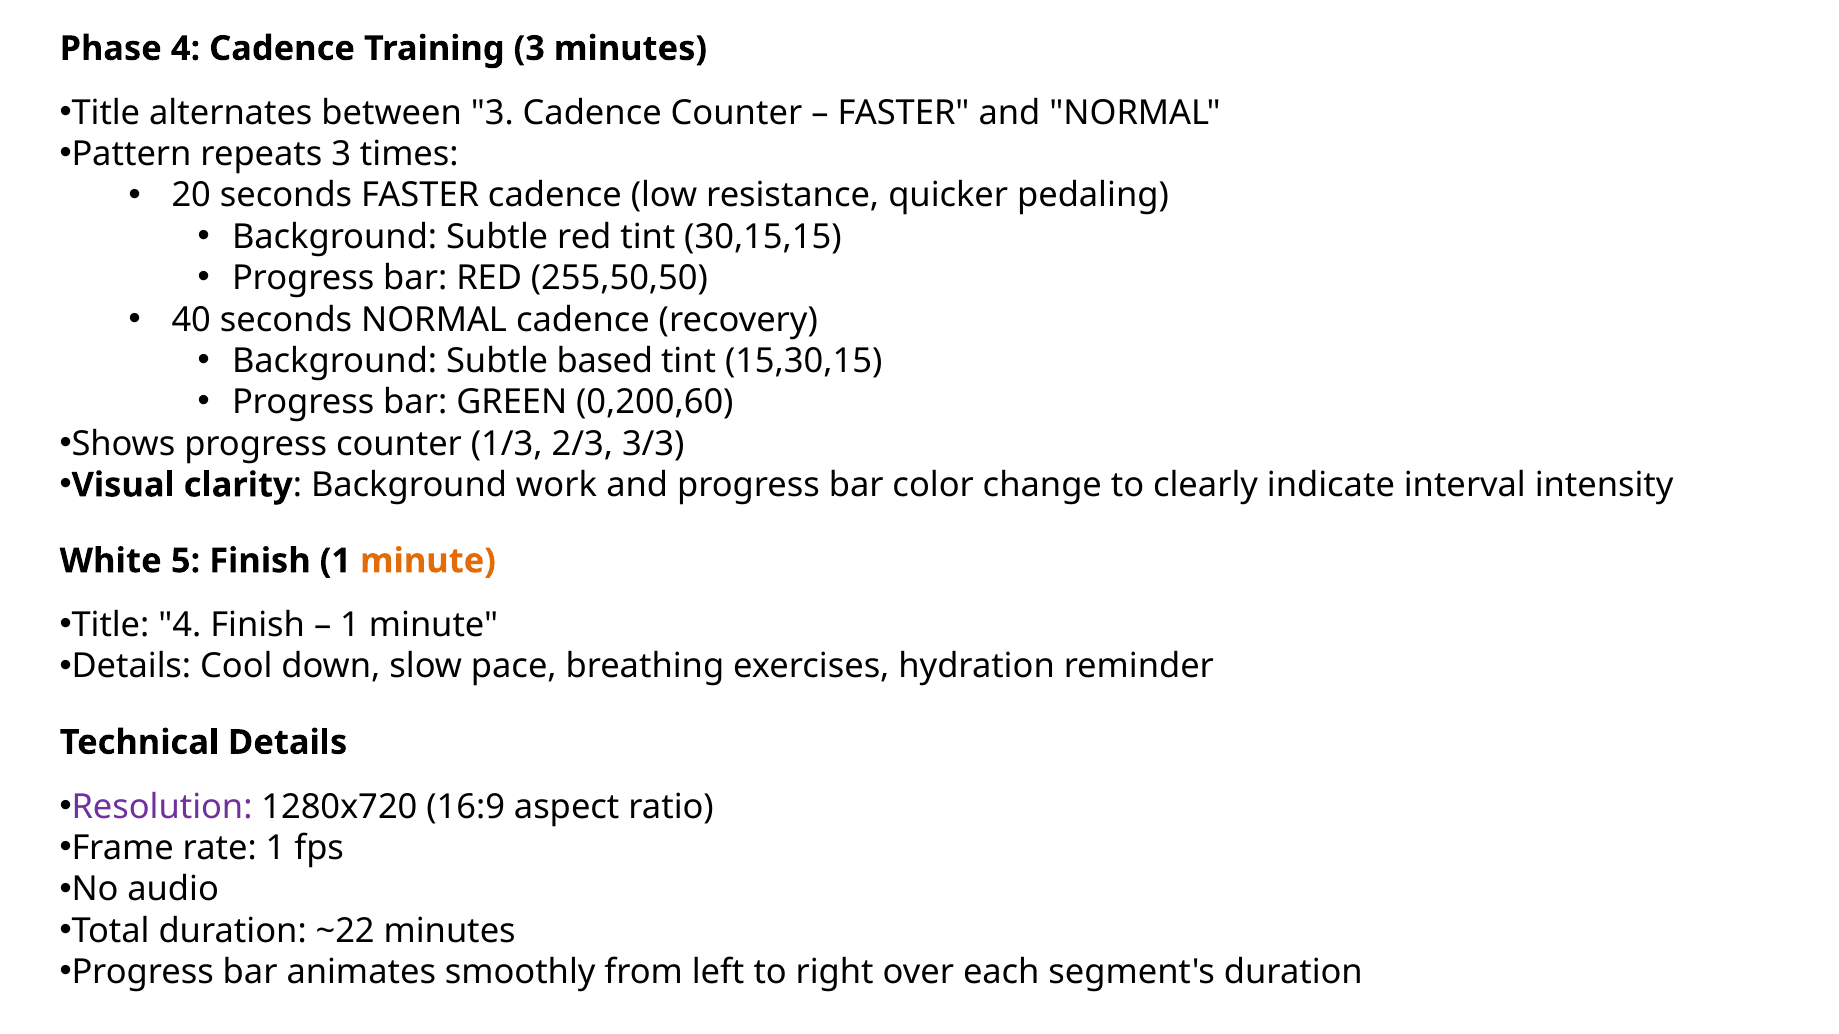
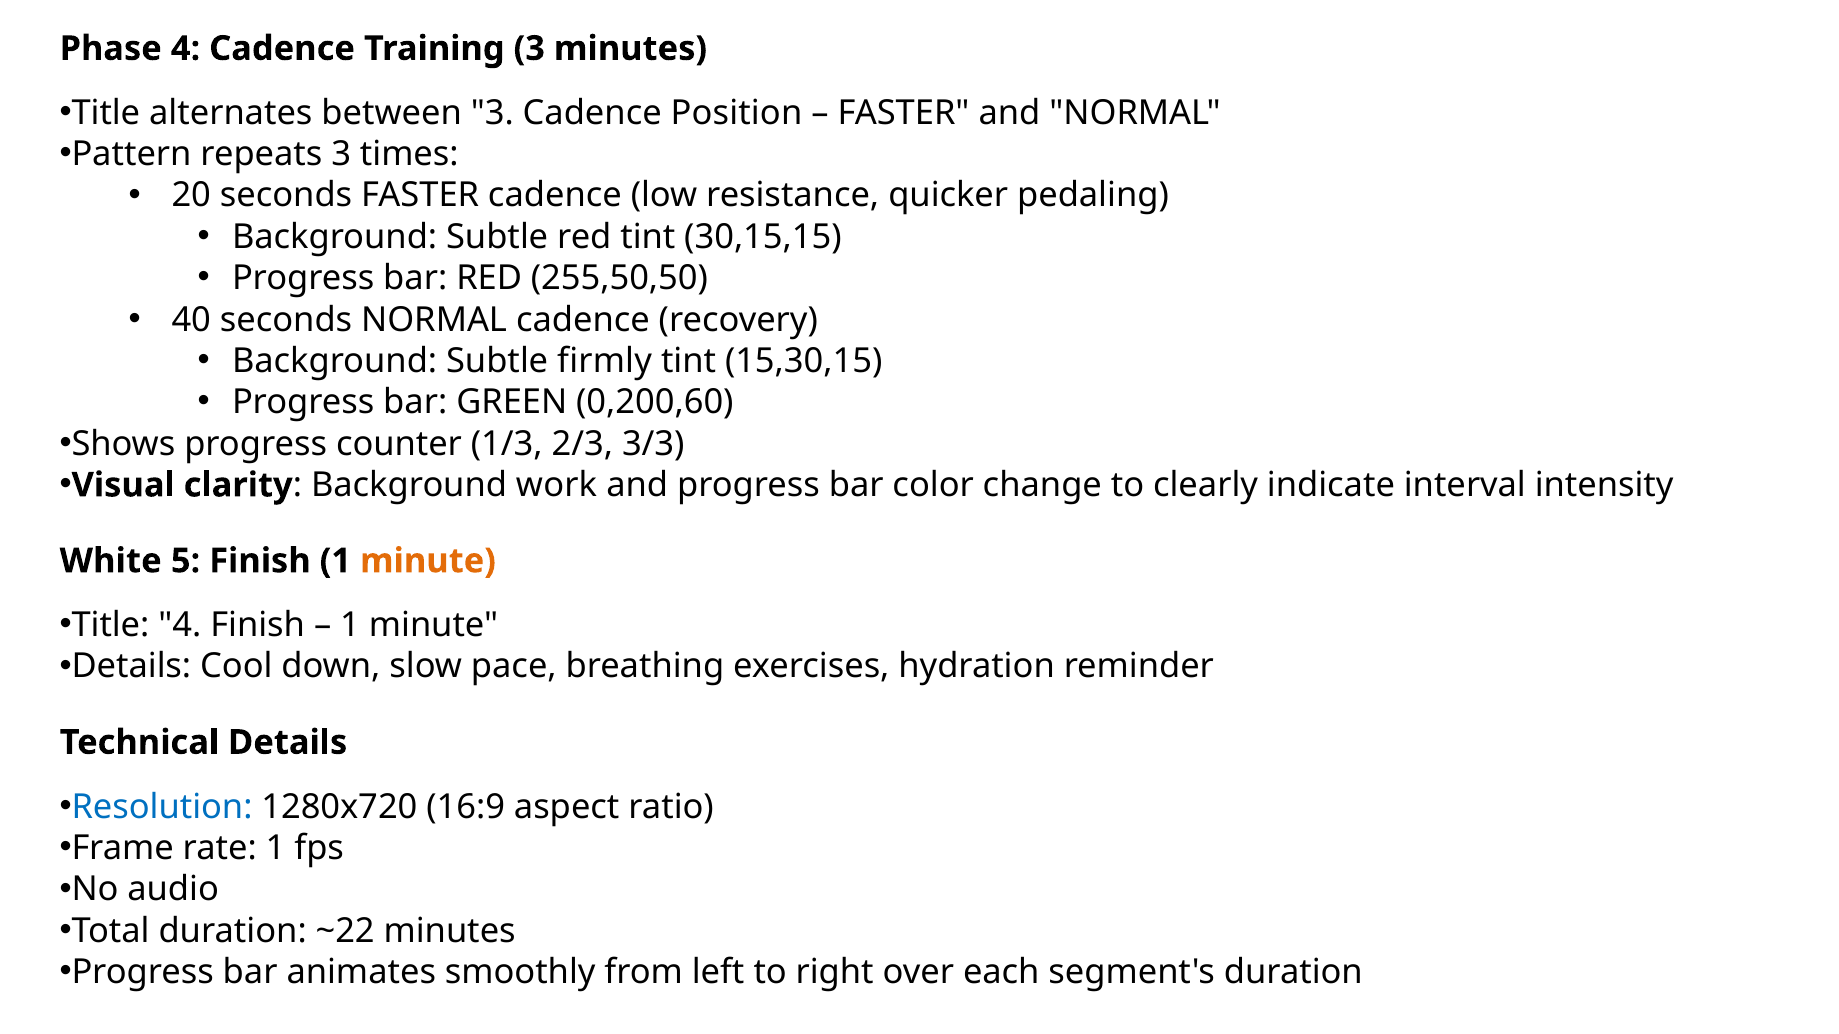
Cadence Counter: Counter -> Position
Subtle based: based -> firmly
Resolution colour: purple -> blue
